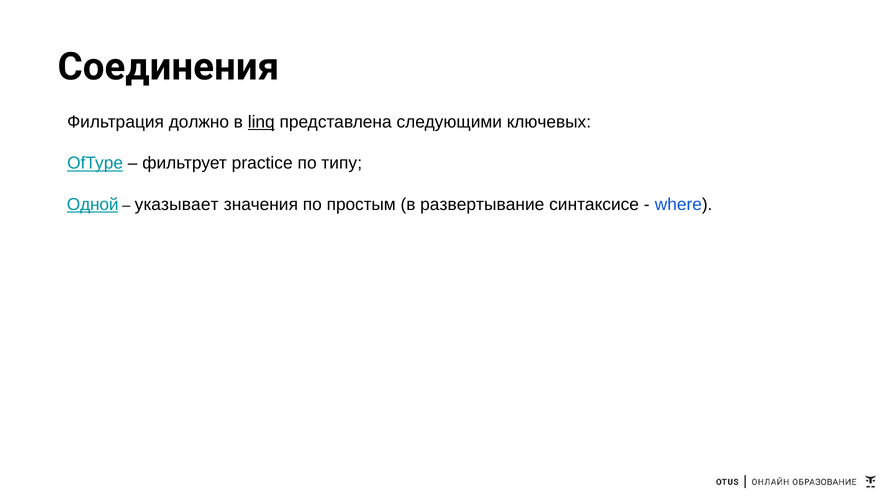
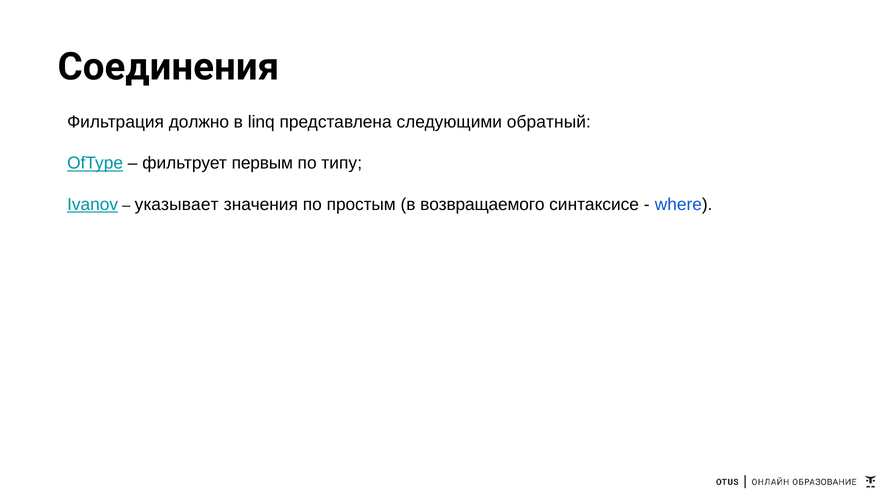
linq underline: present -> none
ключевых: ключевых -> обратный
practice: practice -> первым
Одной: Одной -> Ivanov
развертывание: развертывание -> возвращаемого
